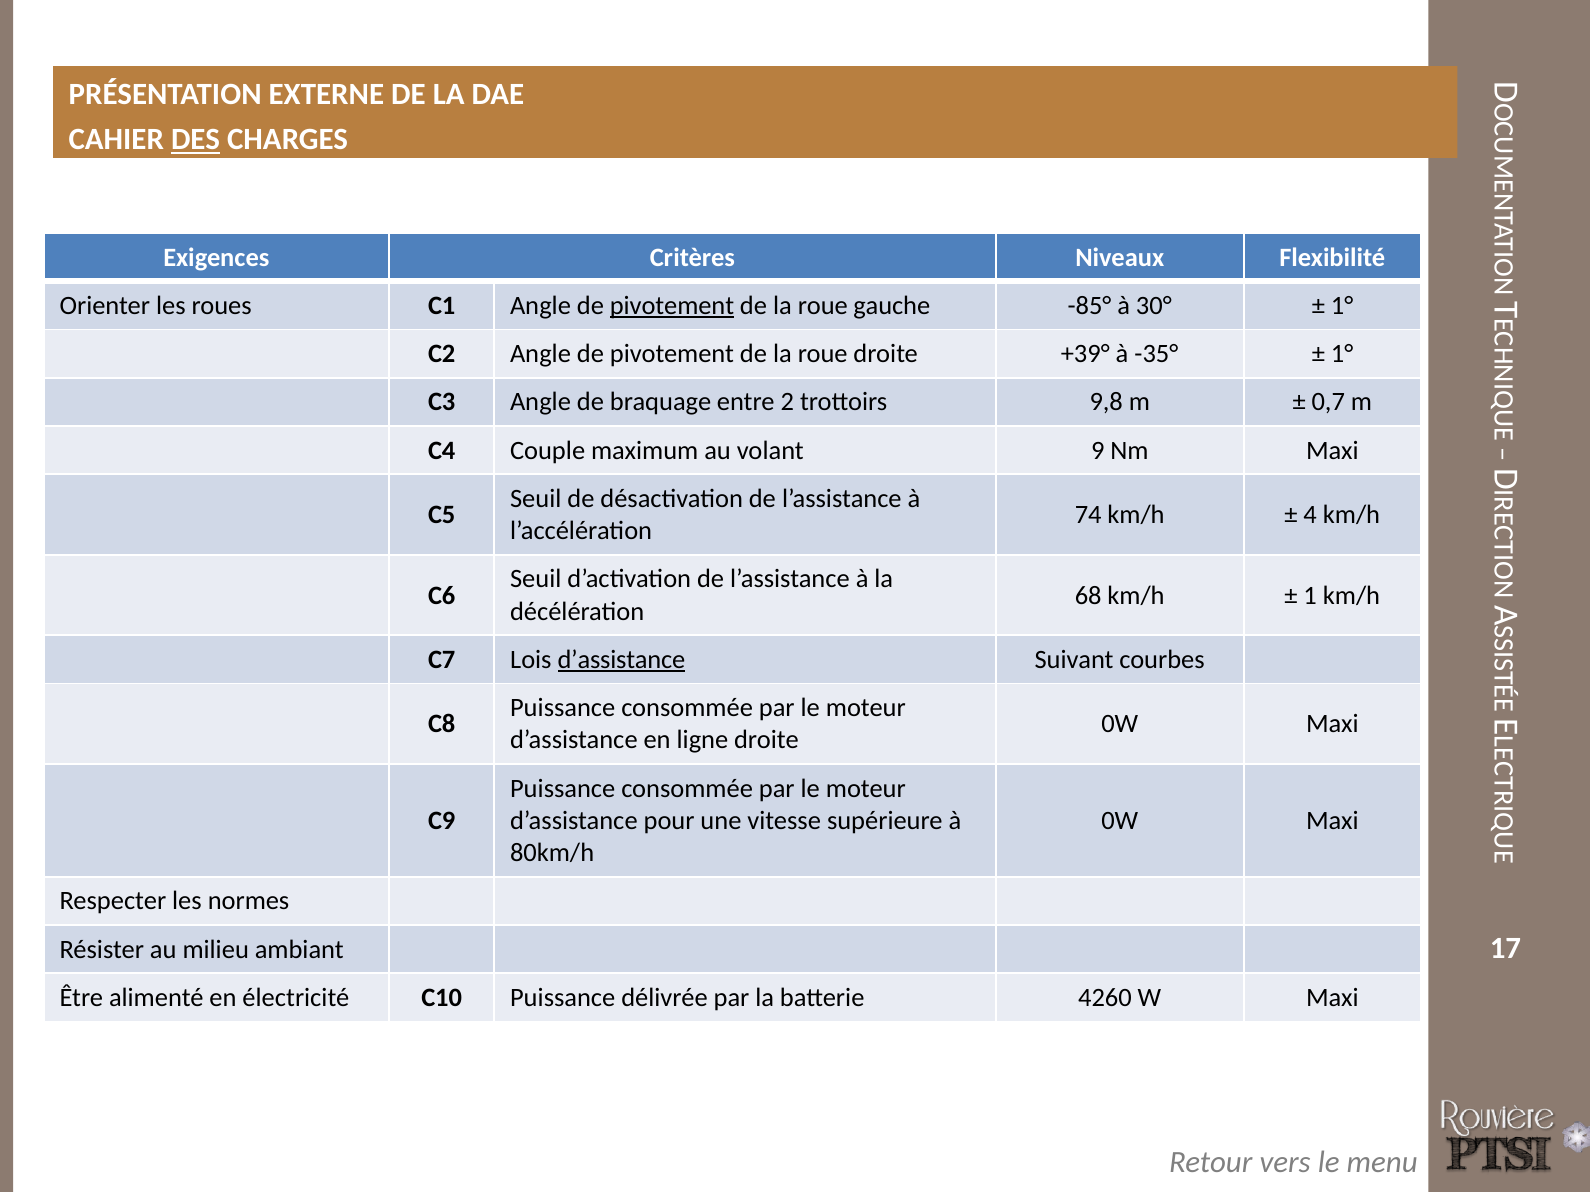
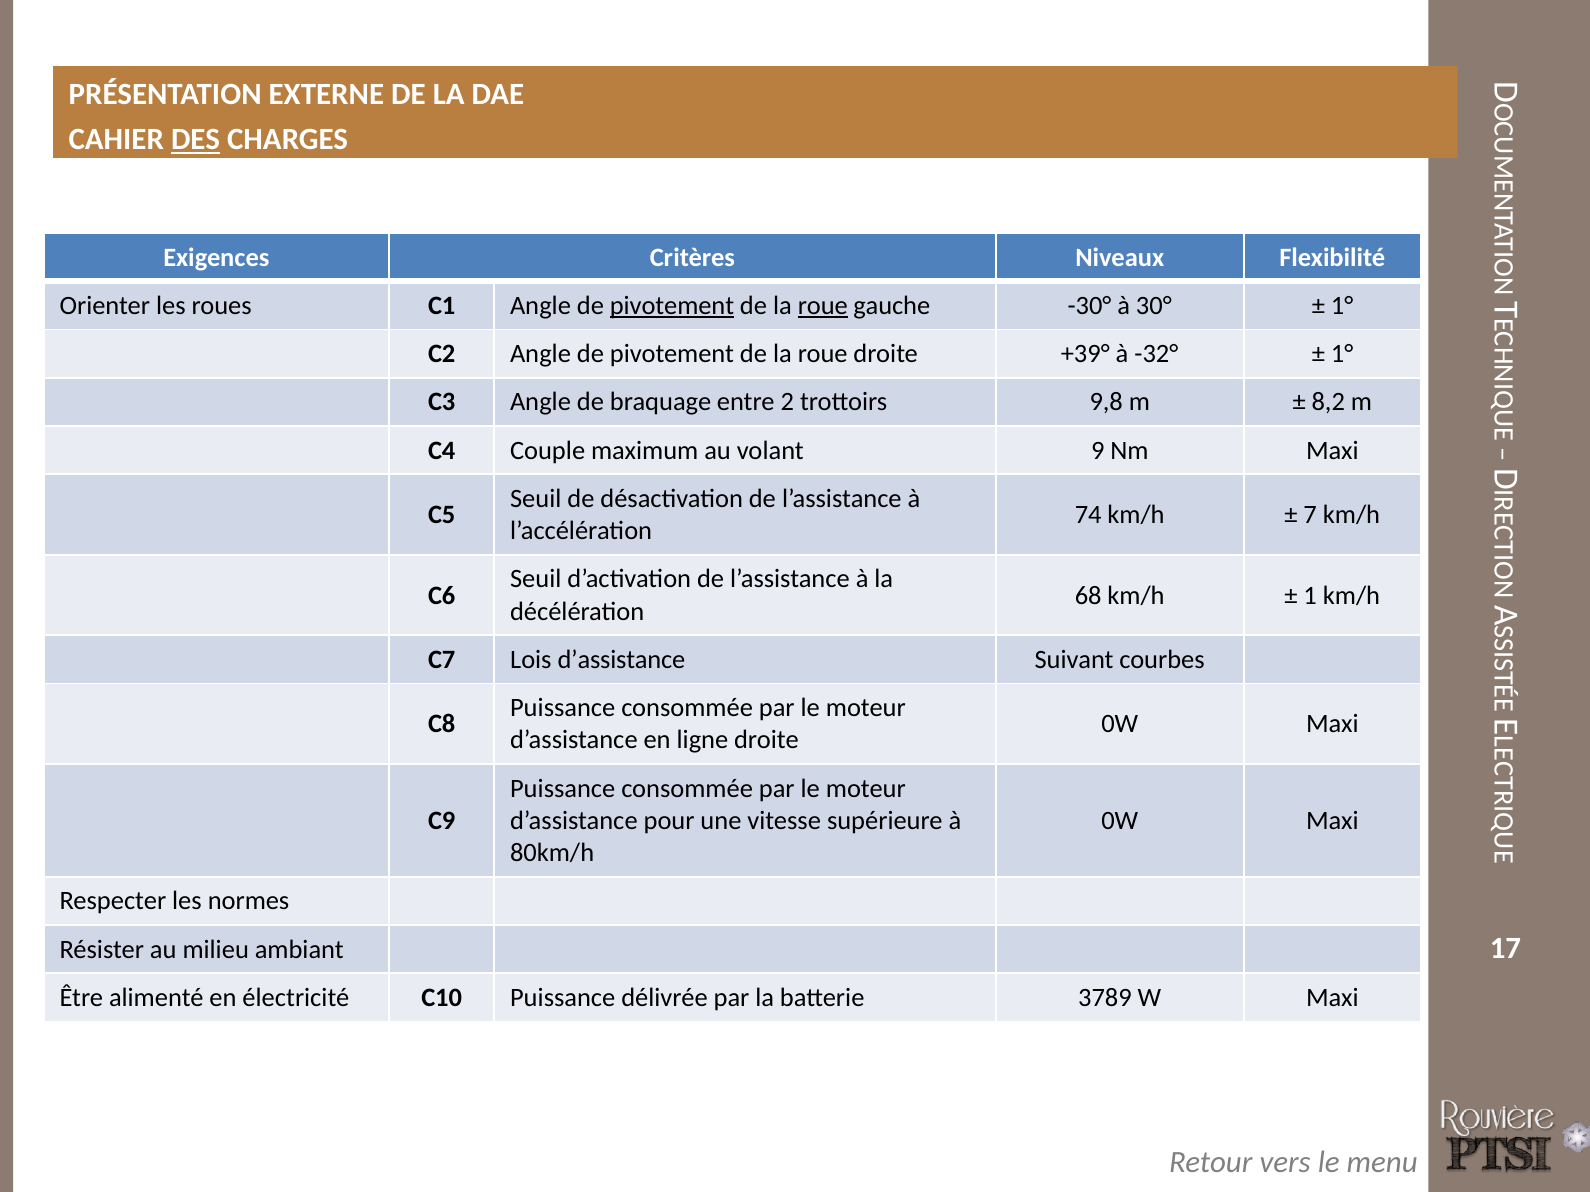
roue at (823, 306) underline: none -> present
-85°: -85° -> -30°
-35°: -35° -> -32°
0,7: 0,7 -> 8,2
4: 4 -> 7
d’assistance at (621, 660) underline: present -> none
4260: 4260 -> 3789
